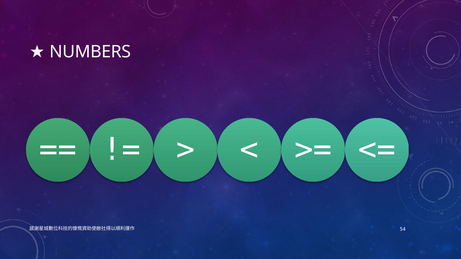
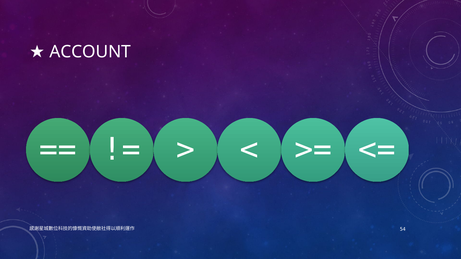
NUMBERS: NUMBERS -> ACCOUNT
